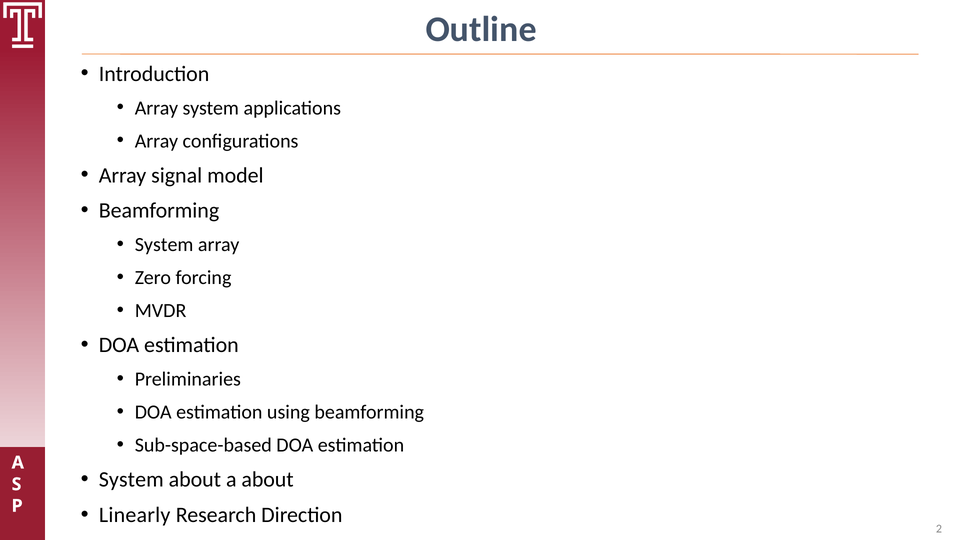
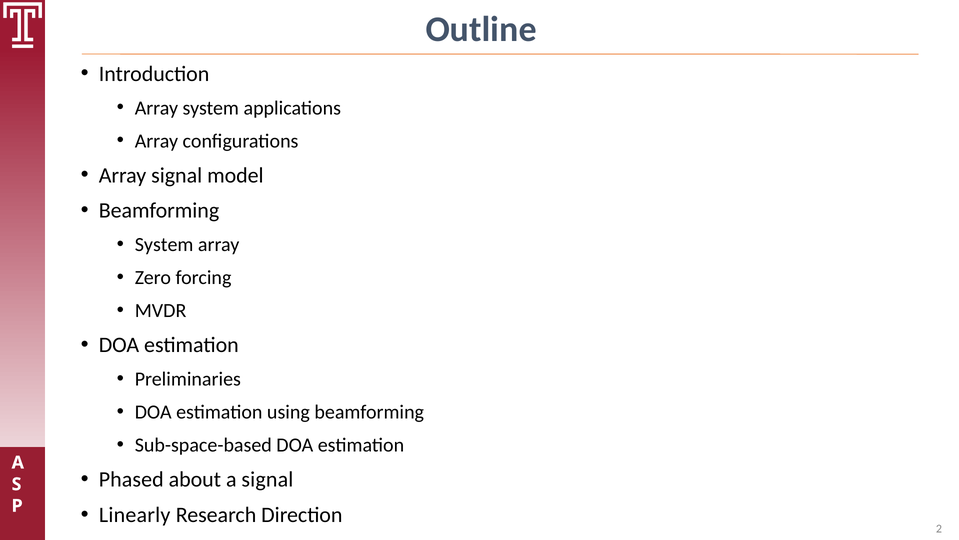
System at (131, 479): System -> Phased
a about: about -> signal
